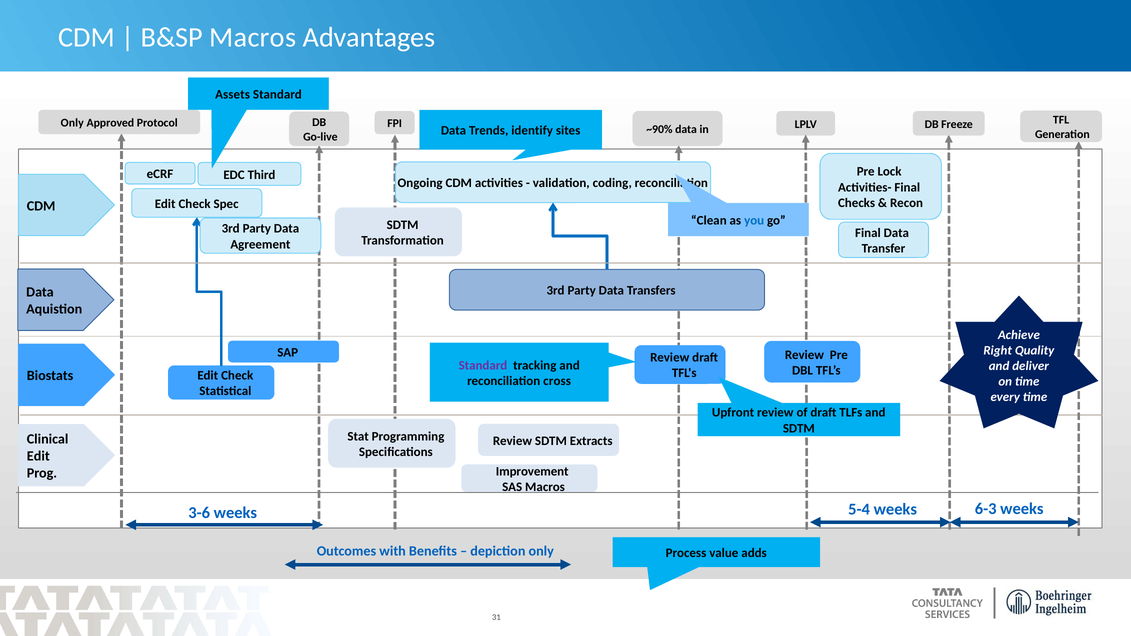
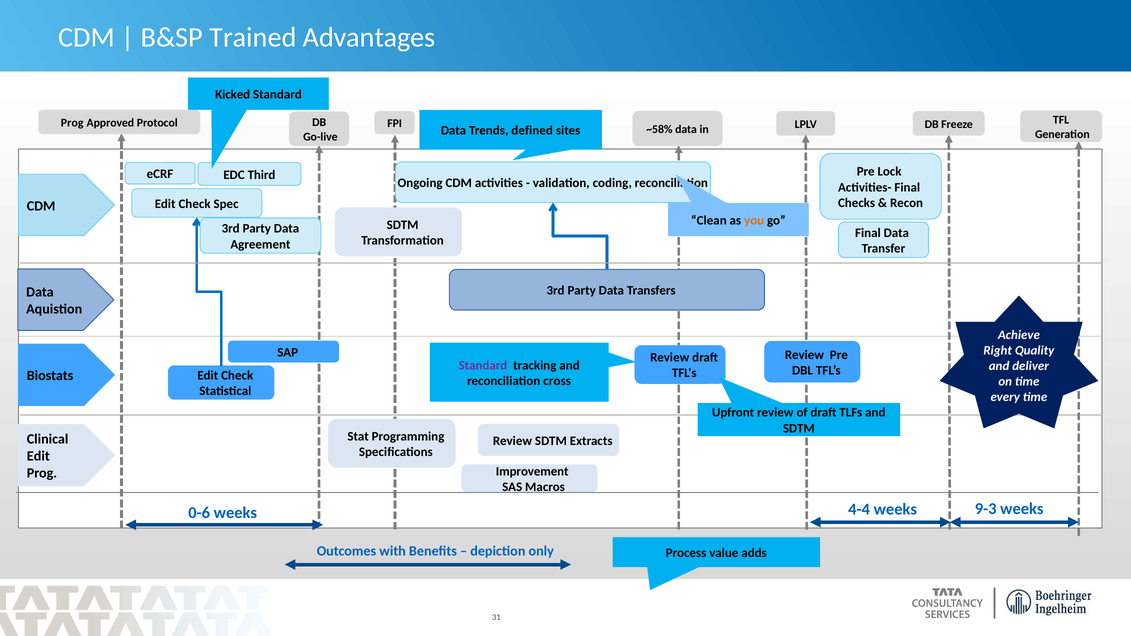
B&SP Macros: Macros -> Trained
Assets: Assets -> Kicked
Only at (72, 123): Only -> Prog
~90%: ~90% -> ~58%
identify: identify -> defined
you colour: blue -> orange
3-6: 3-6 -> 0-6
5-4: 5-4 -> 4-4
6-3: 6-3 -> 9-3
